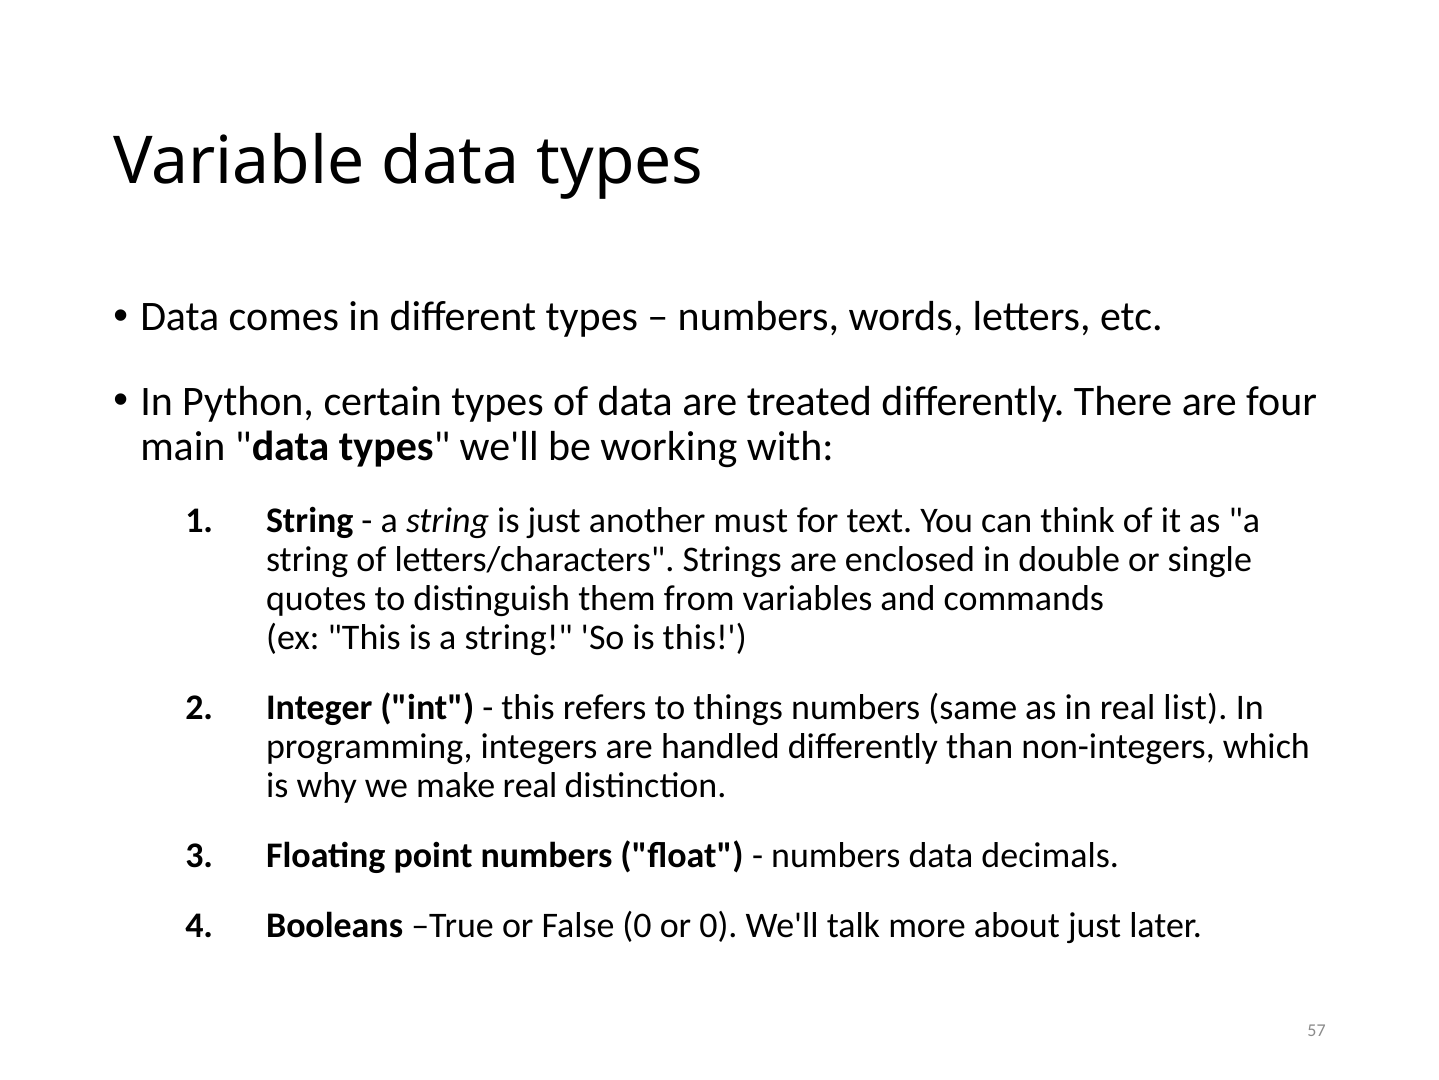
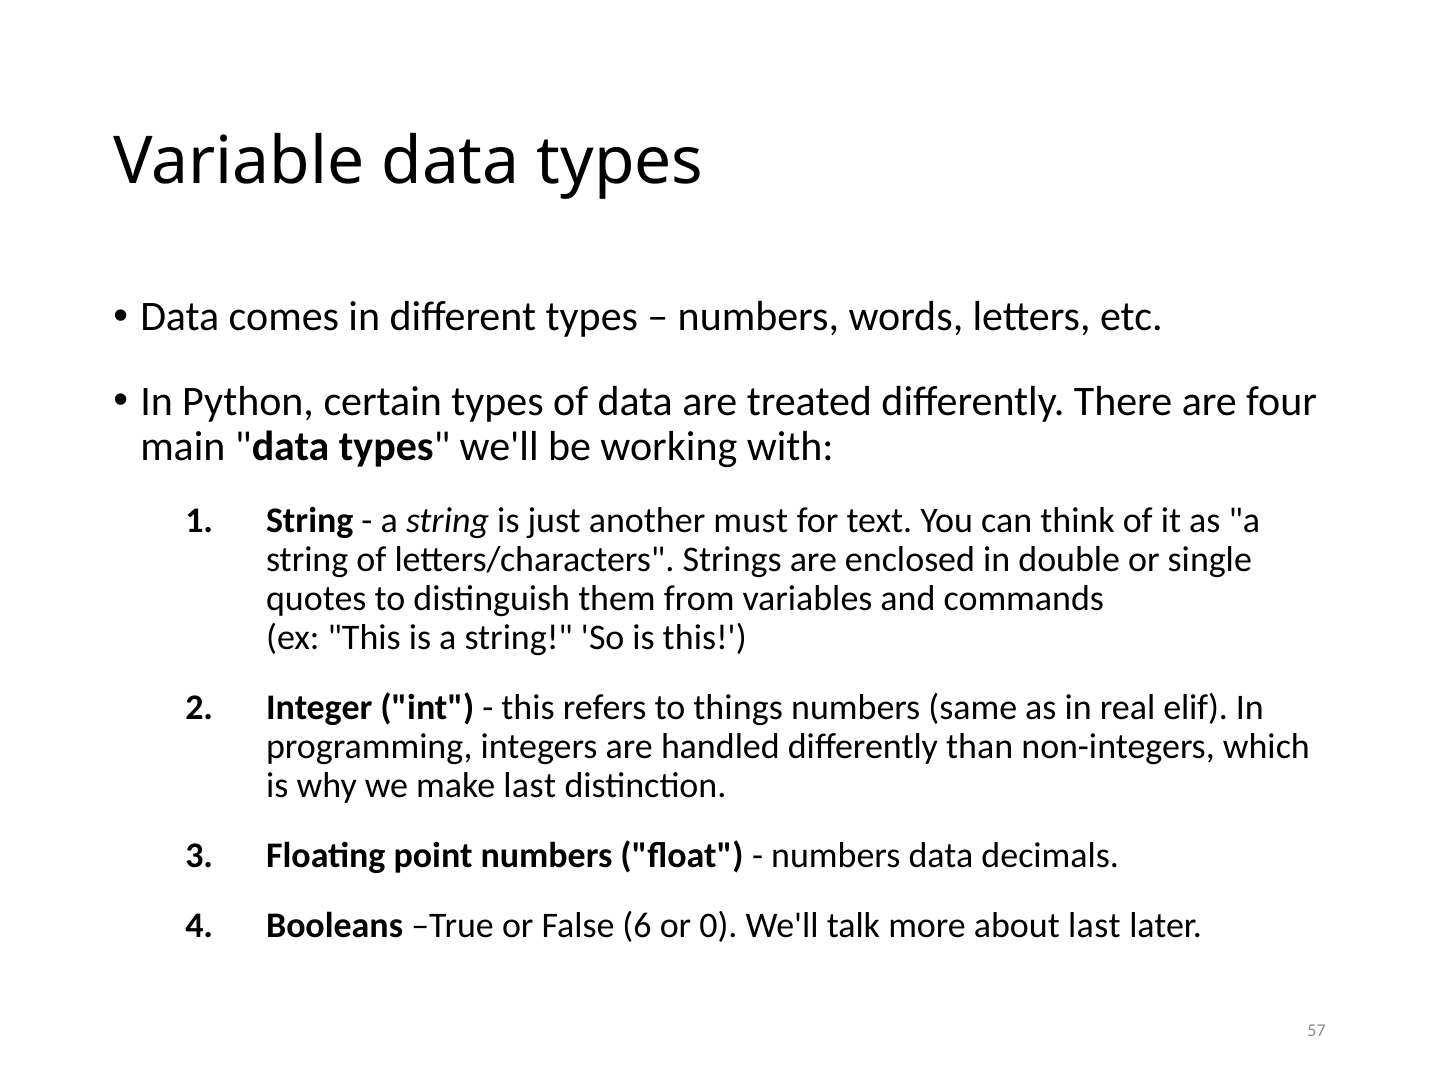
list: list -> elif
make real: real -> last
False 0: 0 -> 6
about just: just -> last
